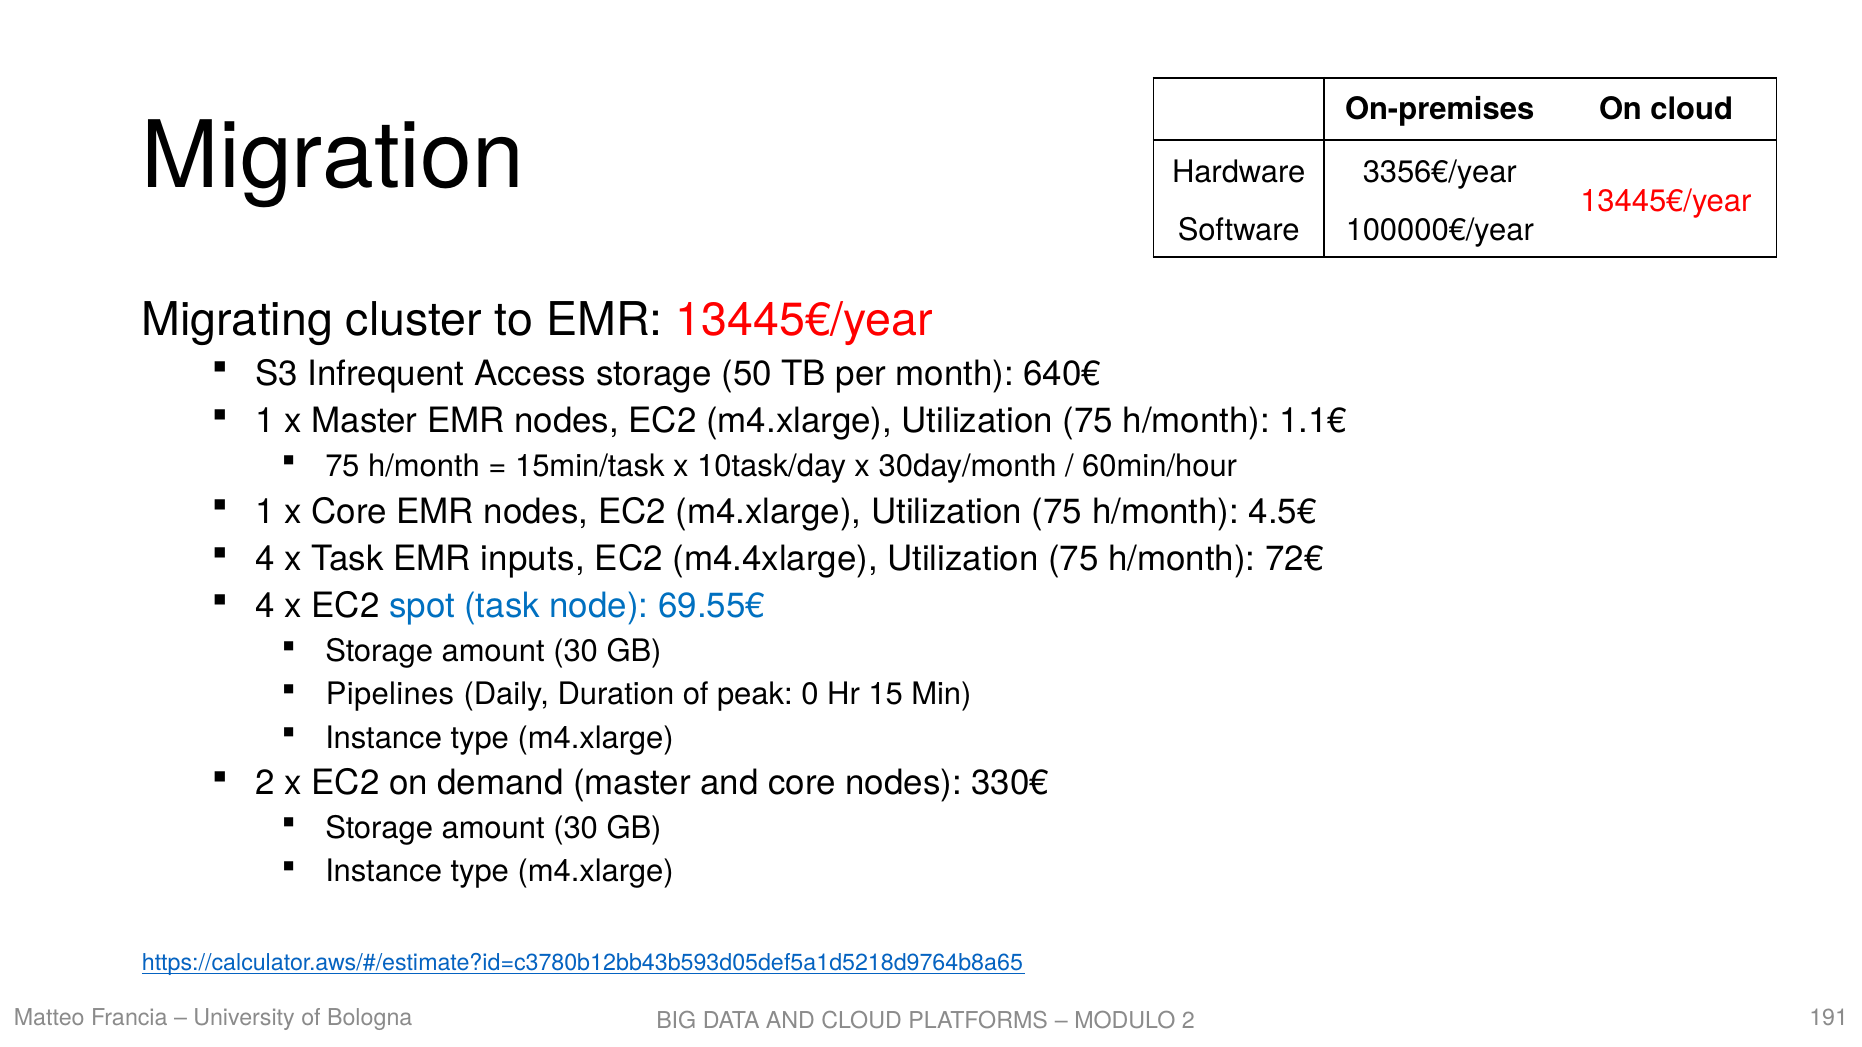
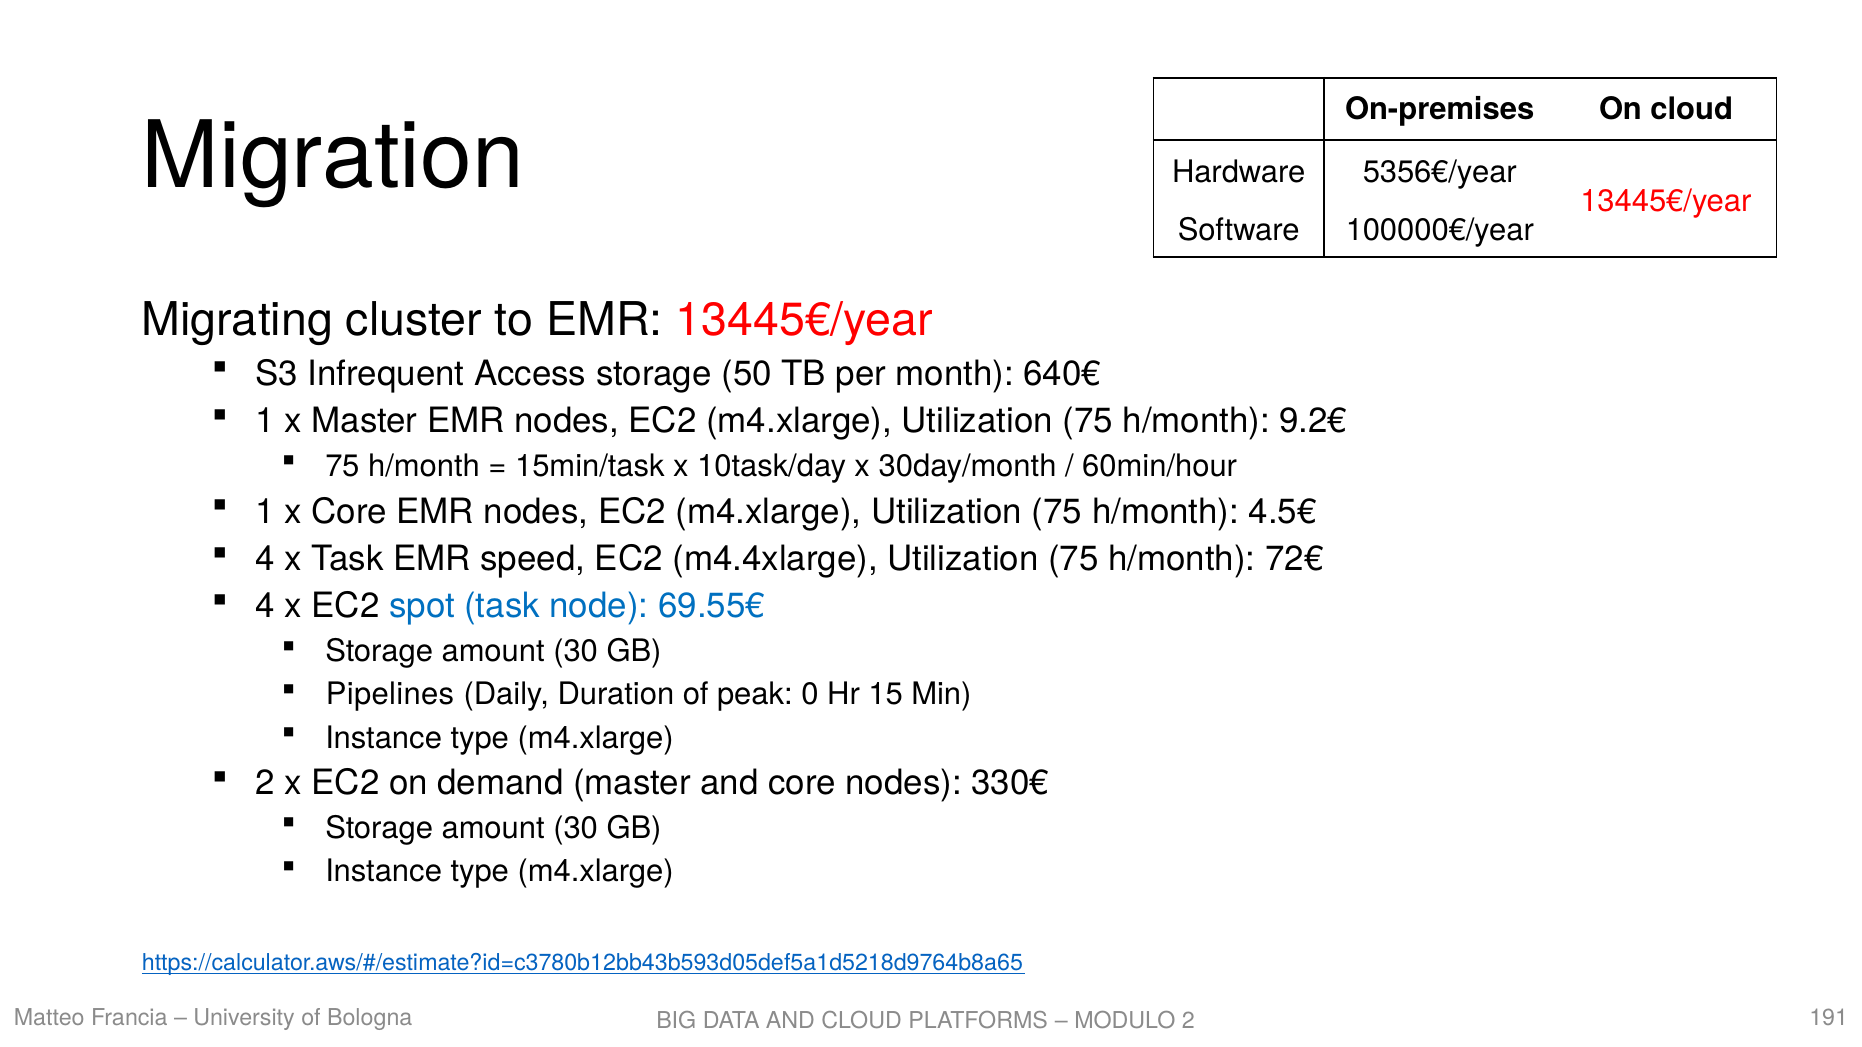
3356€/year: 3356€/year -> 5356€/year
1.1€: 1.1€ -> 9.2€
inputs: inputs -> speed
